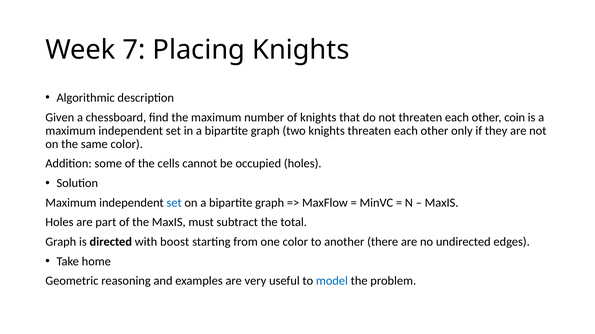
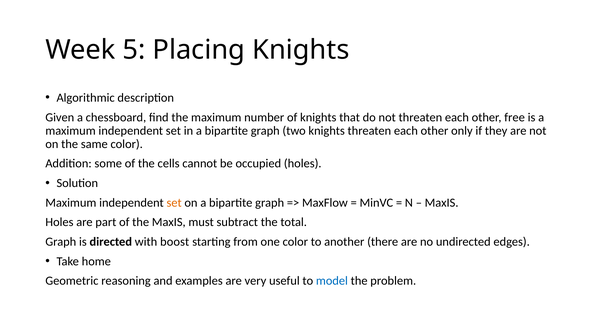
7: 7 -> 5
coin: coin -> free
set at (174, 203) colour: blue -> orange
